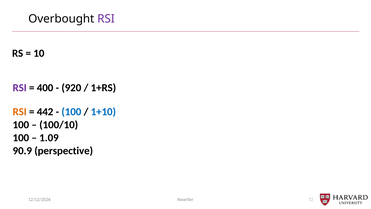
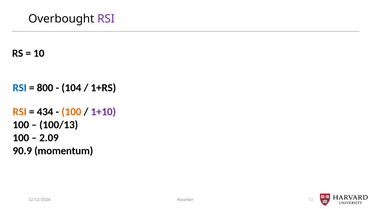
RSI at (20, 88) colour: purple -> blue
400: 400 -> 800
920: 920 -> 104
442: 442 -> 434
100 at (71, 112) colour: blue -> orange
1+10 colour: blue -> purple
100/10: 100/10 -> 100/13
1.09: 1.09 -> 2.09
perspective: perspective -> momentum
